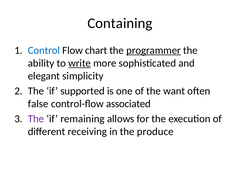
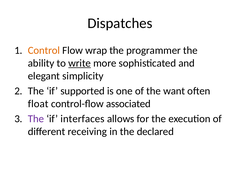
Containing: Containing -> Dispatches
Control colour: blue -> orange
chart: chart -> wrap
programmer underline: present -> none
false: false -> float
remaining: remaining -> interfaces
produce: produce -> declared
